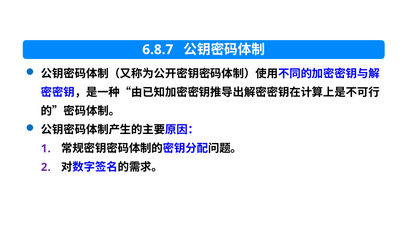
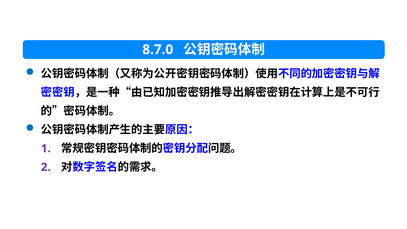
6.8.7: 6.8.7 -> 8.7.0
